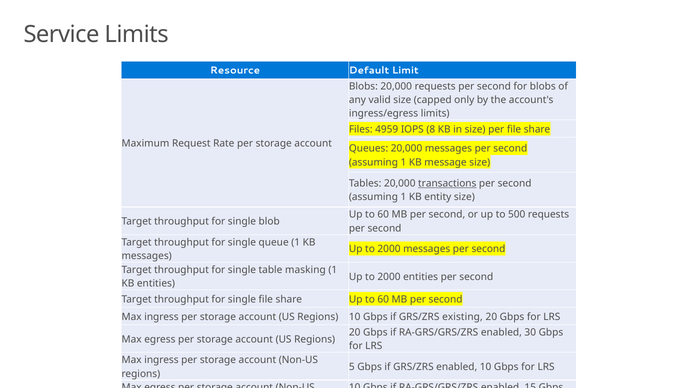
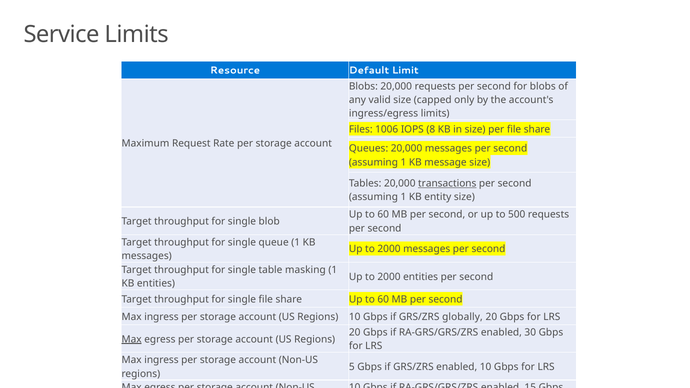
4959: 4959 -> 1006
existing: existing -> globally
Max at (132, 339) underline: none -> present
